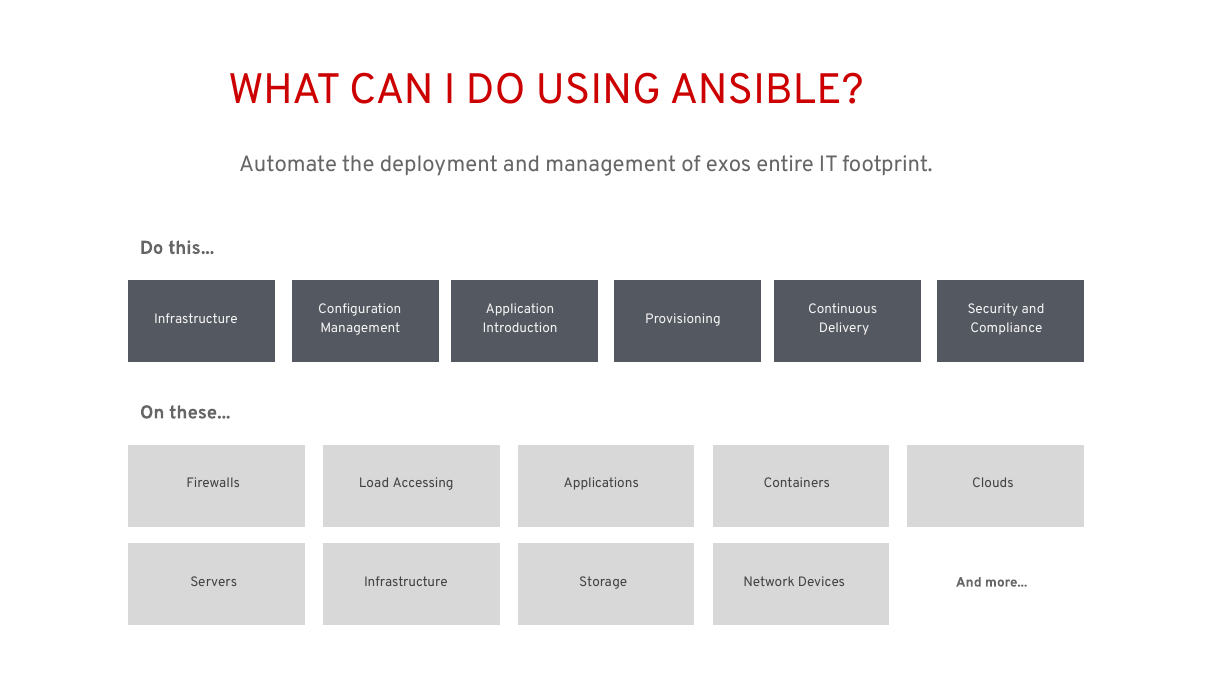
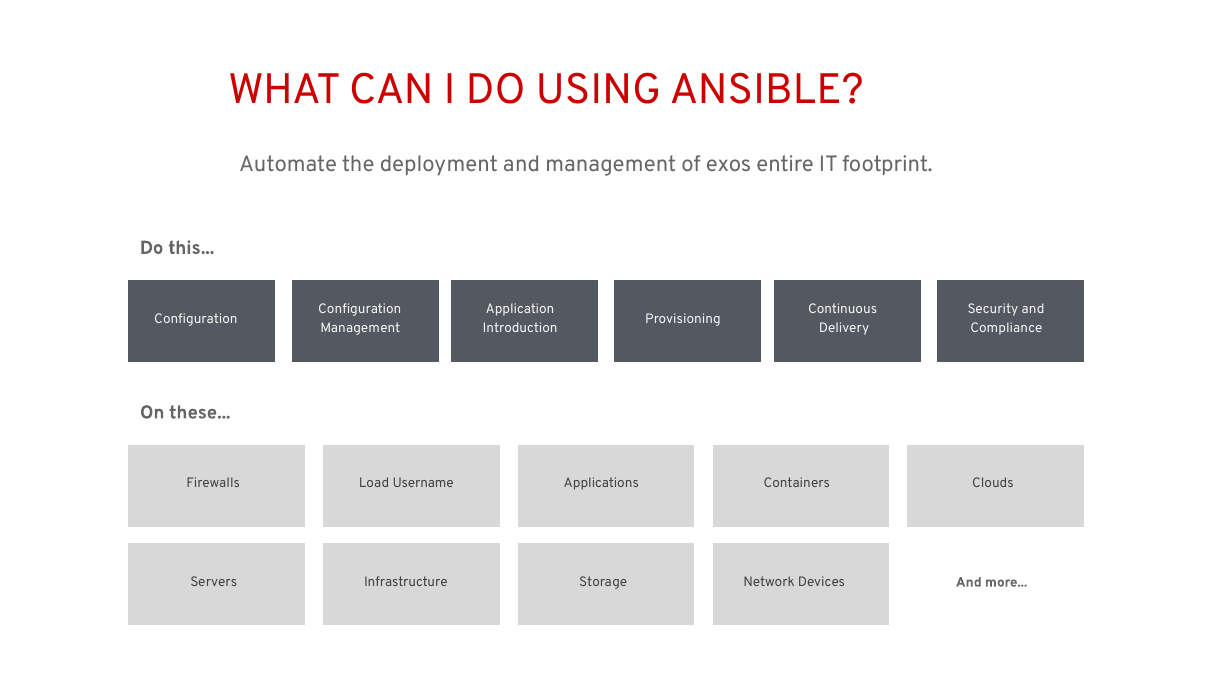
Infrastructure at (196, 319): Infrastructure -> Configuration
Accessing: Accessing -> Username
